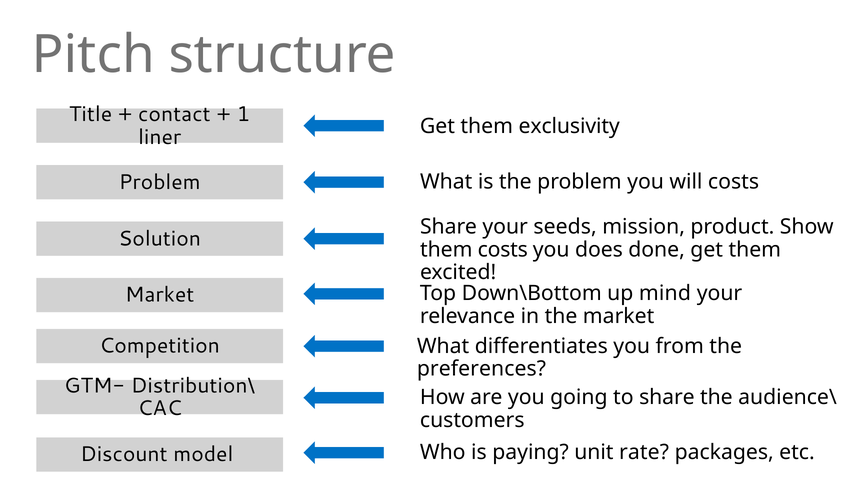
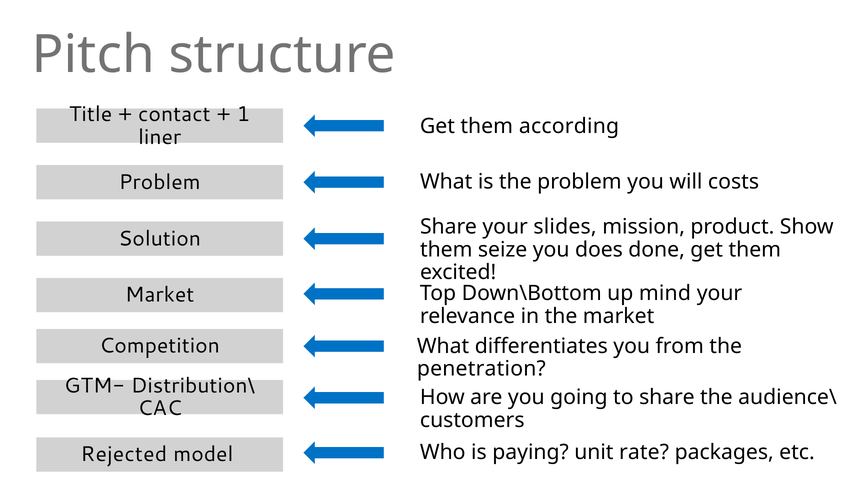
exclusivity: exclusivity -> according
seeds: seeds -> slides
them costs: costs -> seize
preferences: preferences -> penetration
Discount: Discount -> Rejected
